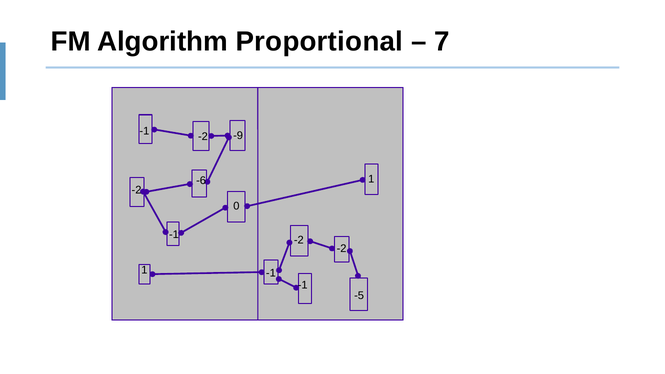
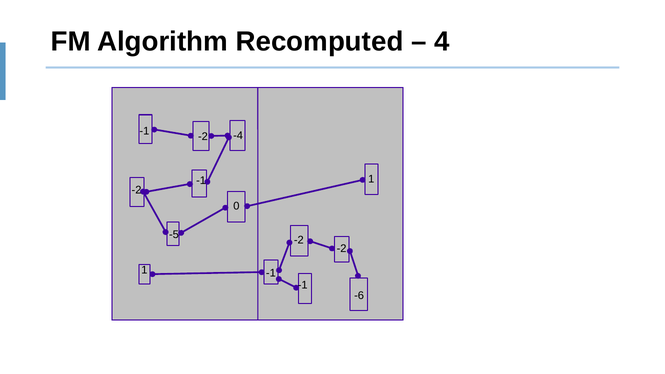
Proportional: Proportional -> Recomputed
7: 7 -> 4
-9: -9 -> -4
-6 at (201, 180): -6 -> -1
-1 at (174, 235): -1 -> -5
-5: -5 -> -6
